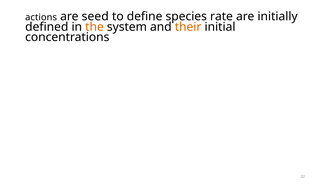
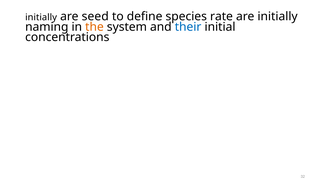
actions at (41, 17): actions -> initially
defined: defined -> naming
their colour: orange -> blue
